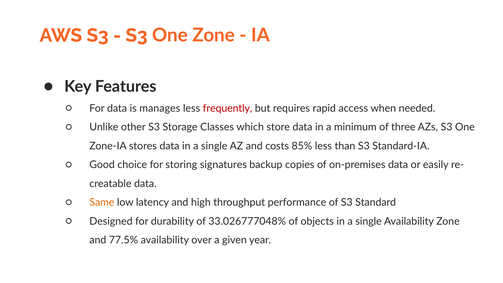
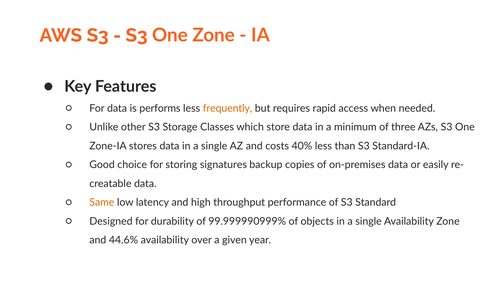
manages: manages -> performs
frequently colour: red -> orange
85%: 85% -> 40%
33.026777048%: 33.026777048% -> 99.999990999%
77.5%: 77.5% -> 44.6%
